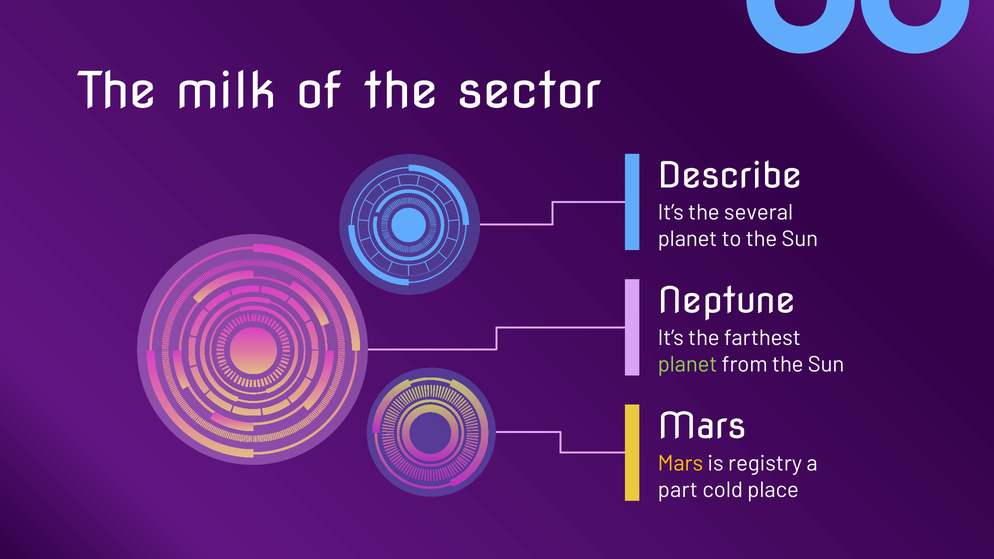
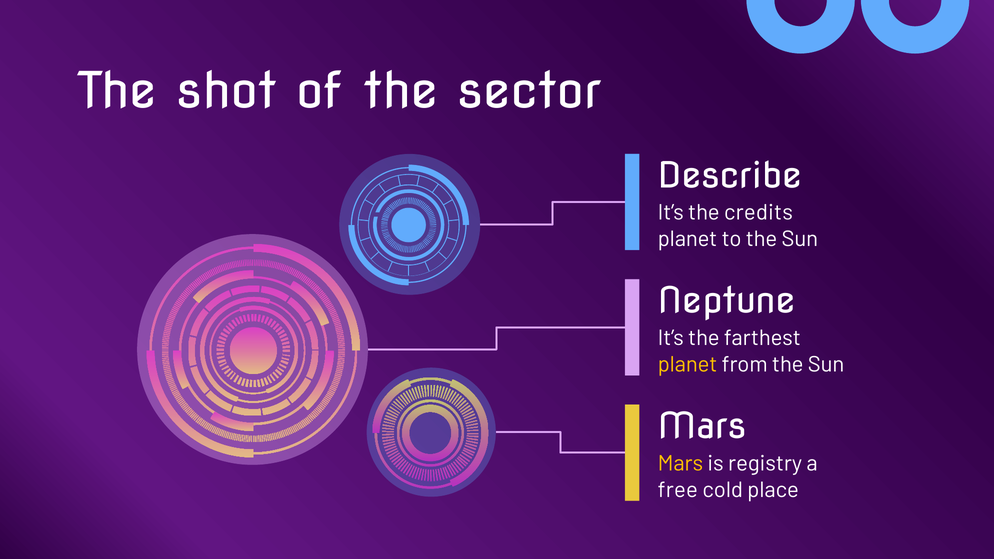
milk: milk -> shot
several: several -> credits
planet at (688, 365) colour: light green -> yellow
part: part -> free
